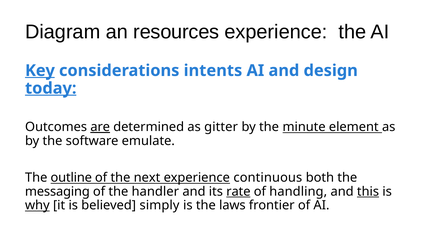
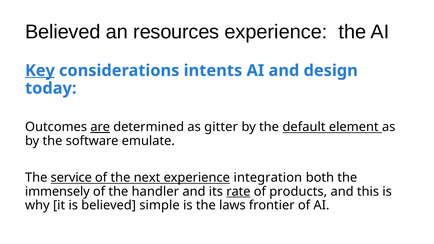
Diagram at (63, 32): Diagram -> Believed
today underline: present -> none
minute: minute -> default
outline: outline -> service
continuous: continuous -> integration
messaging: messaging -> immensely
handling: handling -> products
this underline: present -> none
why underline: present -> none
simply: simply -> simple
